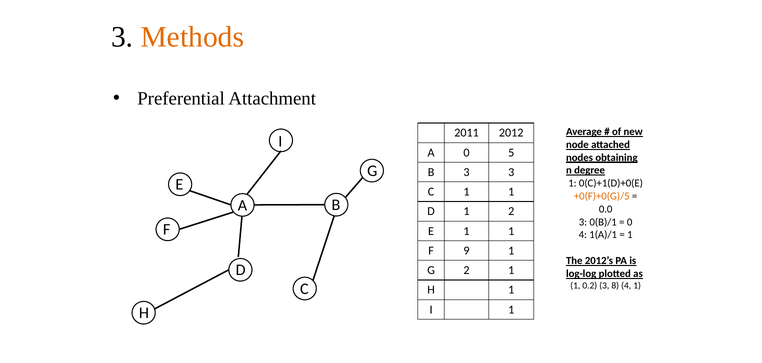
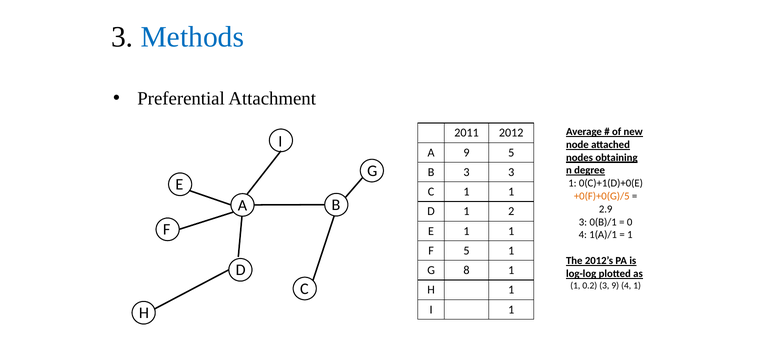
Methods colour: orange -> blue
A 0: 0 -> 9
0.0: 0.0 -> 2.9
F 9: 9 -> 5
G 2: 2 -> 8
3 8: 8 -> 9
